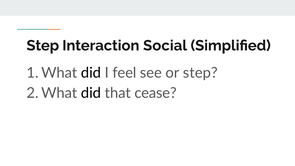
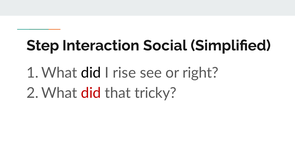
feel: feel -> rise
or step: step -> right
did at (91, 93) colour: black -> red
cease: cease -> tricky
